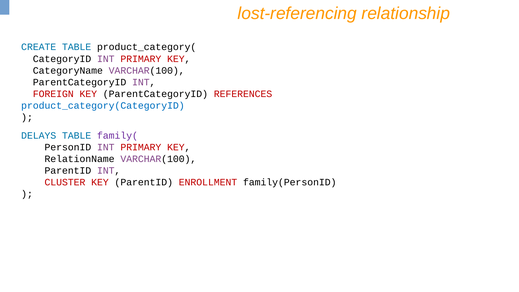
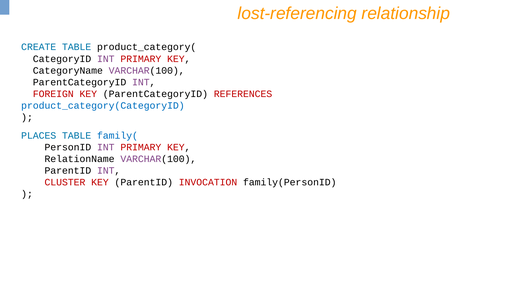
DELAYS: DELAYS -> PLACES
family( colour: purple -> blue
ENROLLMENT: ENROLLMENT -> INVOCATION
